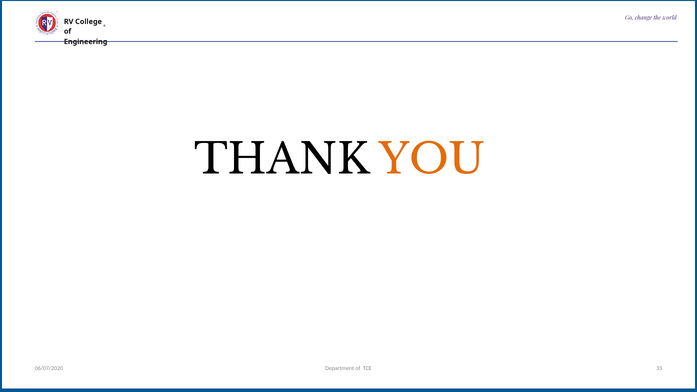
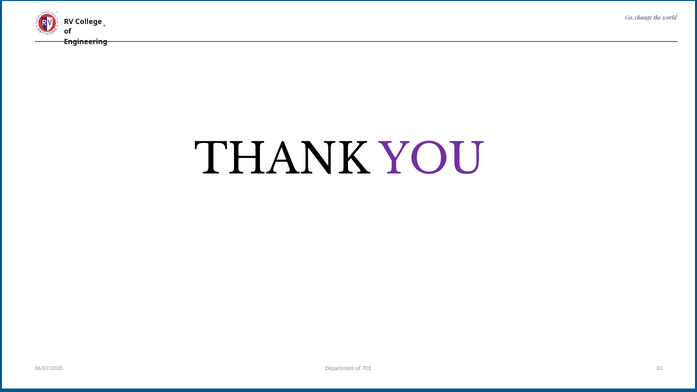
YOU colour: orange -> purple
